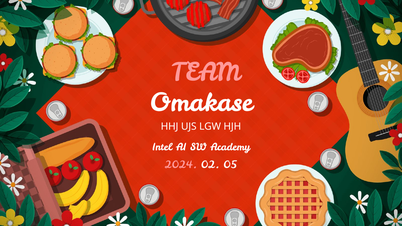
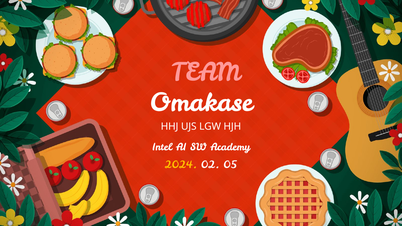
2024 colour: pink -> yellow
